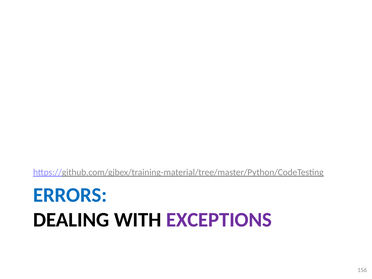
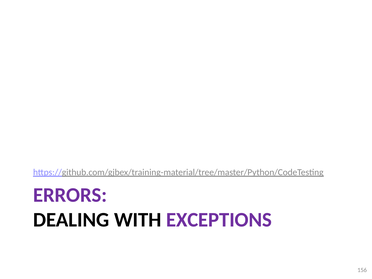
ERRORS colour: blue -> purple
